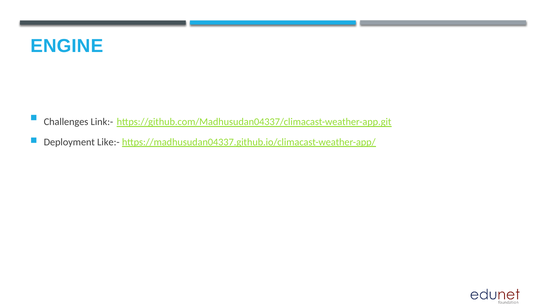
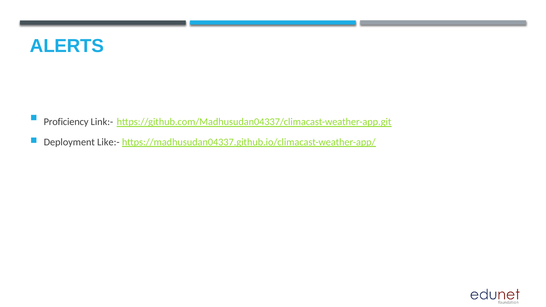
ENGINE: ENGINE -> ALERTS
Challenges: Challenges -> Proficiency
